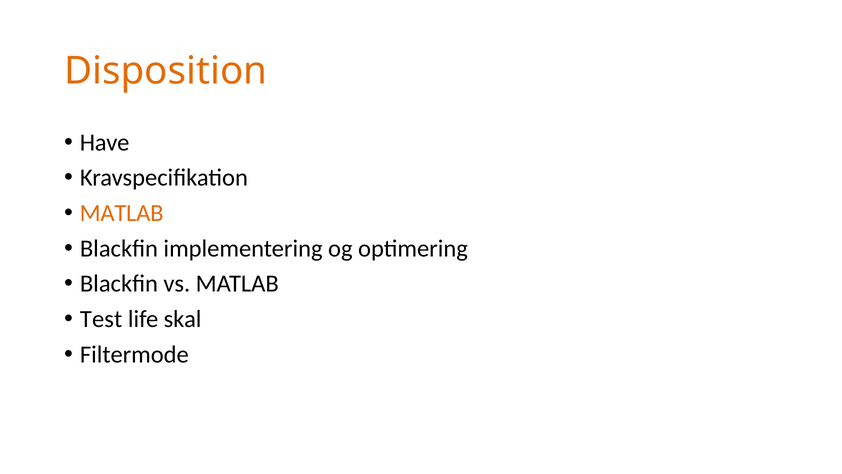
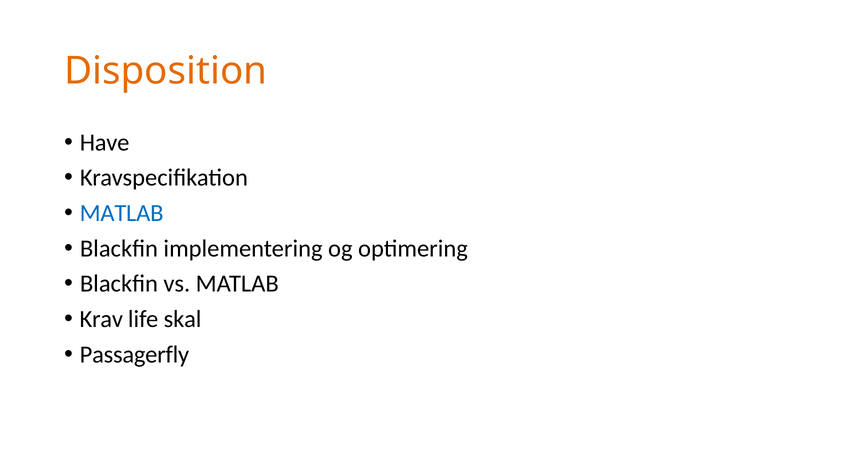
MATLAB at (122, 213) colour: orange -> blue
Test: Test -> Krav
Filtermode: Filtermode -> Passagerfly
